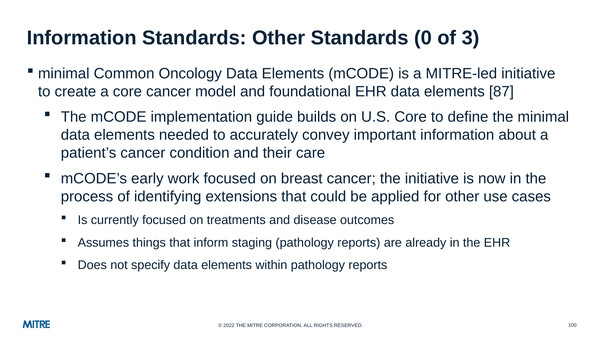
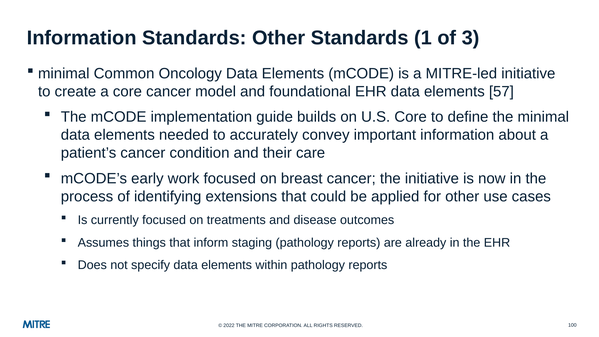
0: 0 -> 1
87: 87 -> 57
